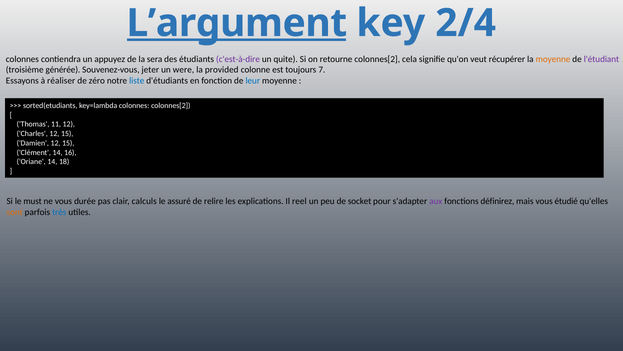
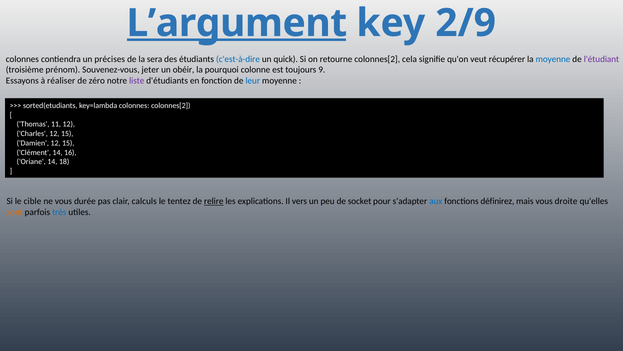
2/4: 2/4 -> 2/9
appuyez: appuyez -> précises
c'est-à-dire colour: purple -> blue
quite: quite -> quick
moyenne at (553, 59) colour: orange -> blue
générée: générée -> prénom
were: were -> obéir
provided: provided -> pourquoi
7: 7 -> 9
liste colour: blue -> purple
must: must -> cible
assuré: assuré -> tentez
relire underline: none -> present
reel: reel -> vers
aux colour: purple -> blue
étudié: étudié -> droite
